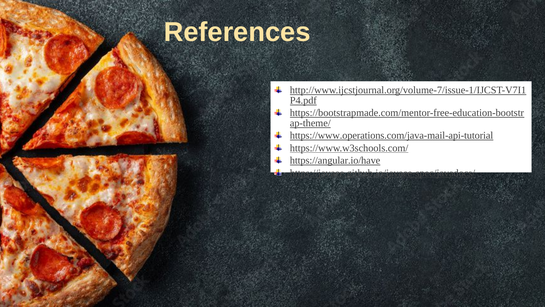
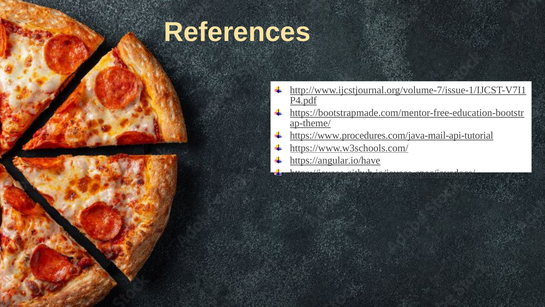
https://www.operations.com/java-mail-api-tutorial: https://www.operations.com/java-mail-api-tutorial -> https://www.procedures.com/java-mail-api-tutorial
